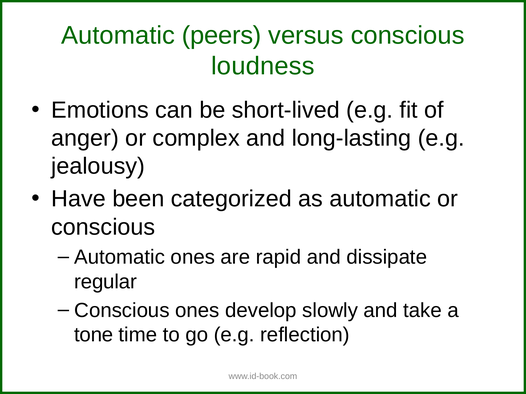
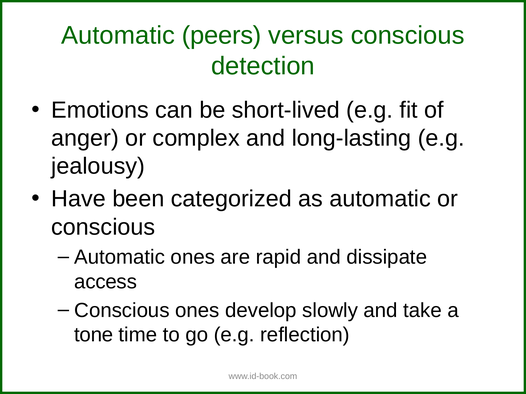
loudness: loudness -> detection
regular: regular -> access
